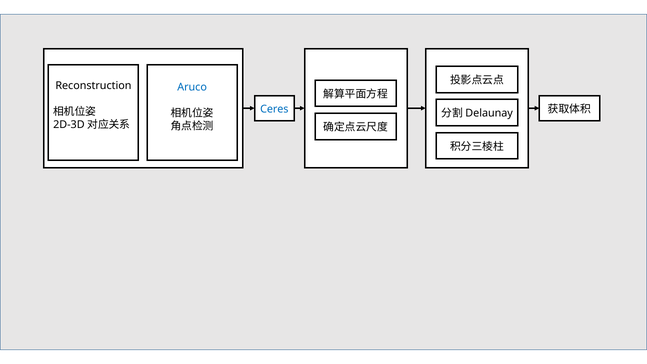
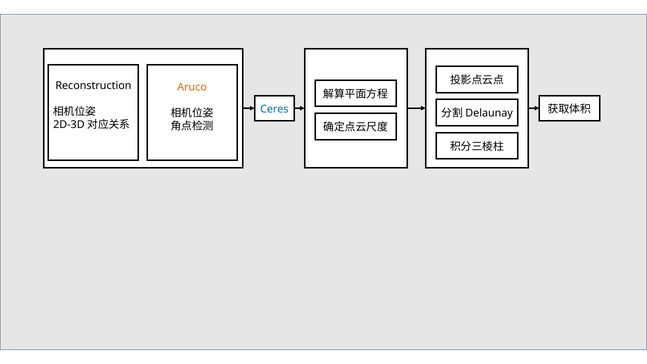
Aruco colour: blue -> orange
